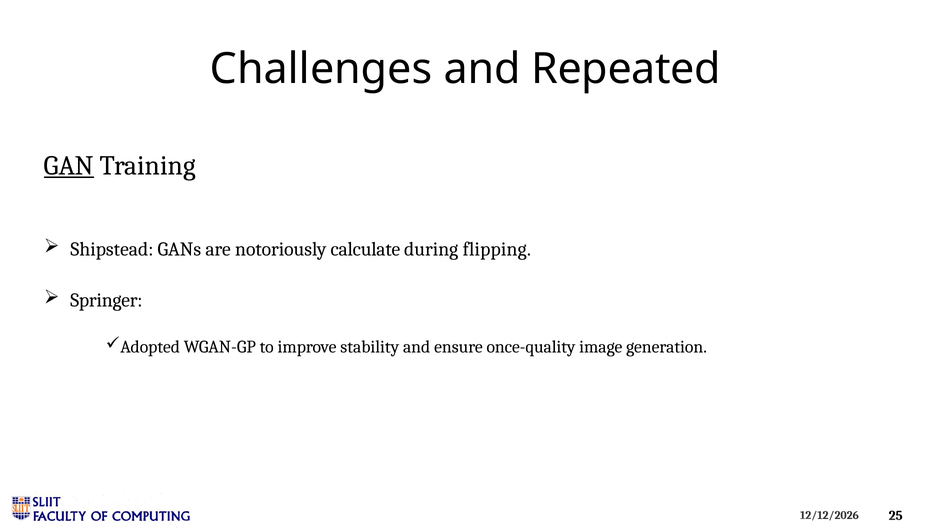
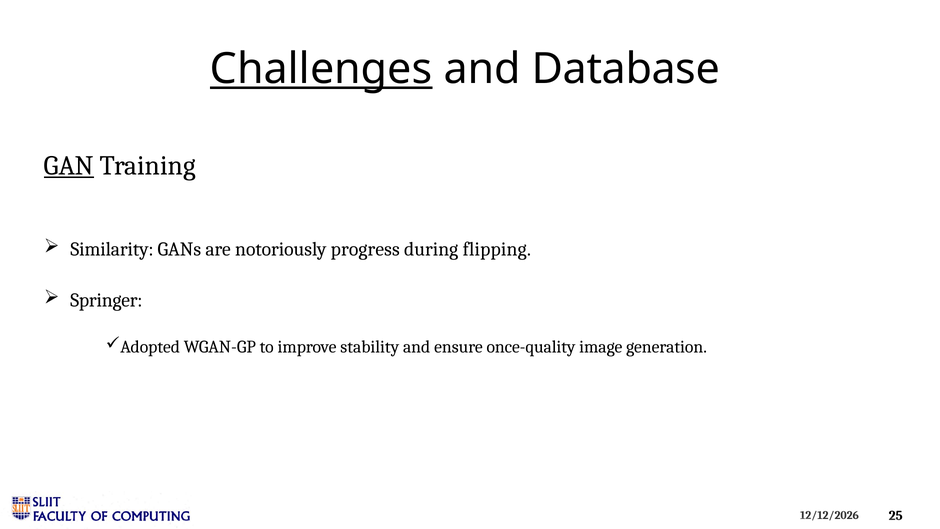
Challenges underline: none -> present
Repeated: Repeated -> Database
Shipstead: Shipstead -> Similarity
calculate: calculate -> progress
